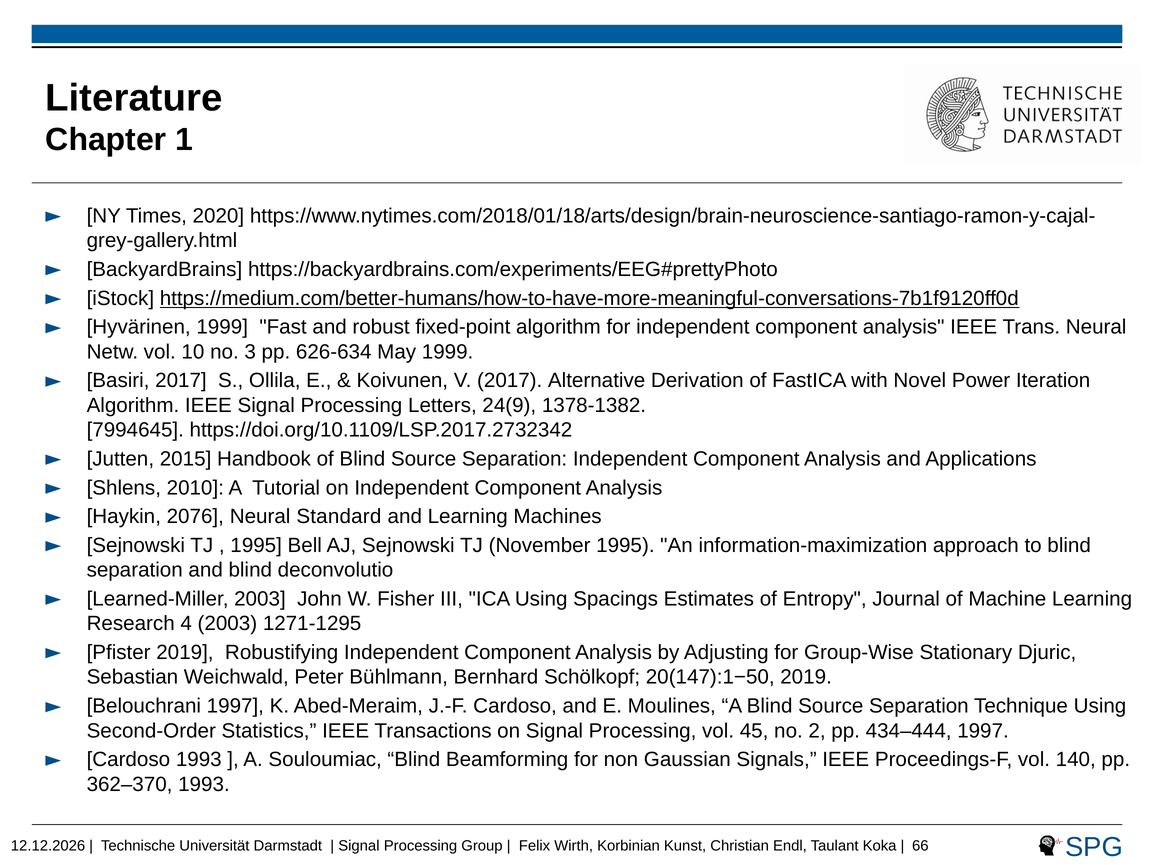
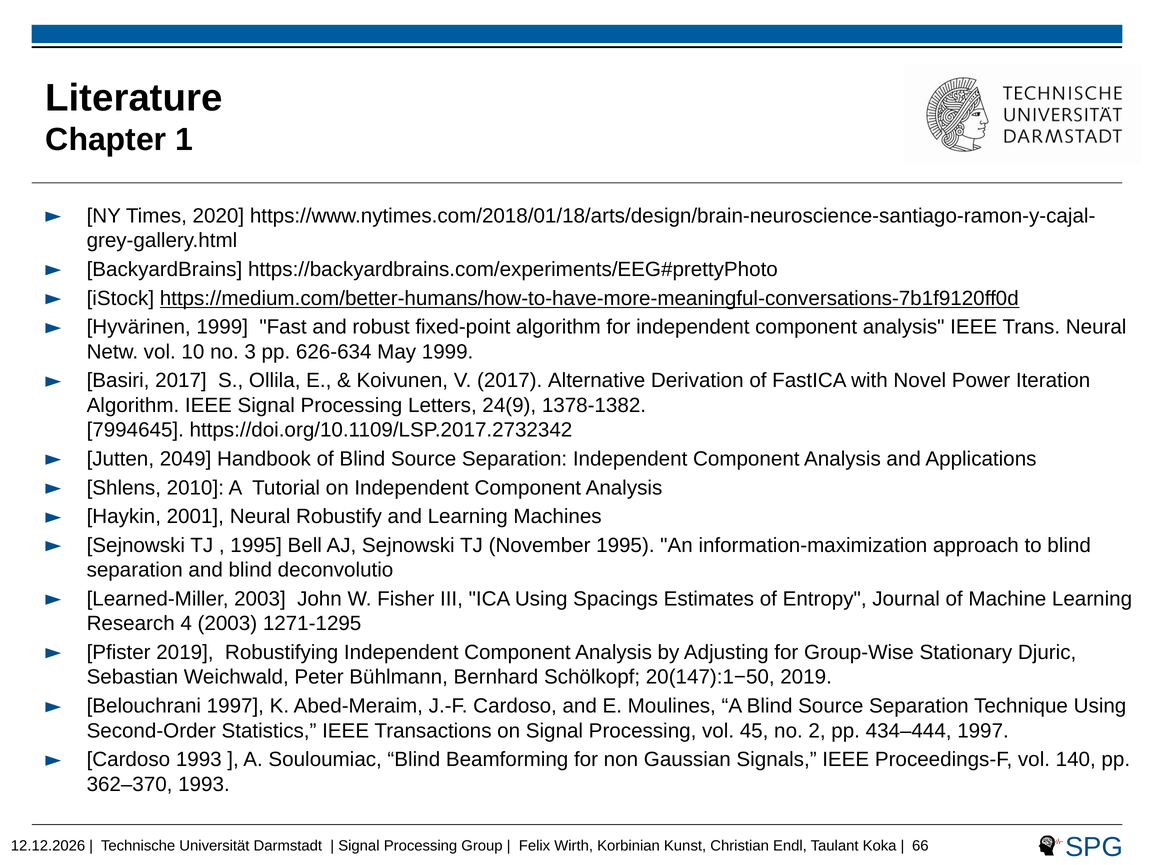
2015: 2015 -> 2049
2076: 2076 -> 2001
Standard: Standard -> Robustify
